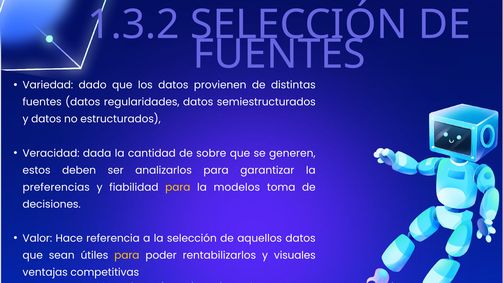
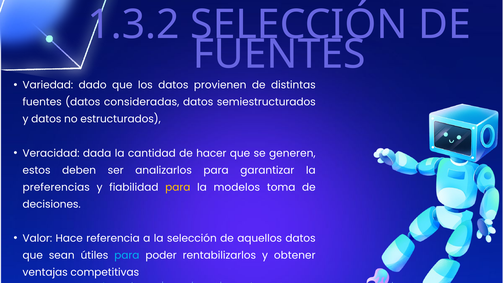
regularidades: regularidades -> consideradas
sobre: sobre -> hacer
para at (127, 255) colour: yellow -> light blue
visuales: visuales -> obtener
